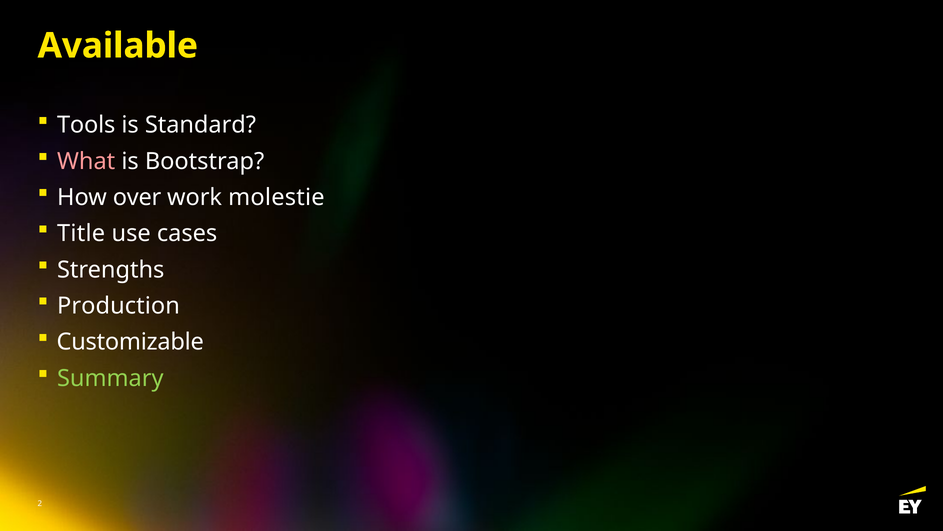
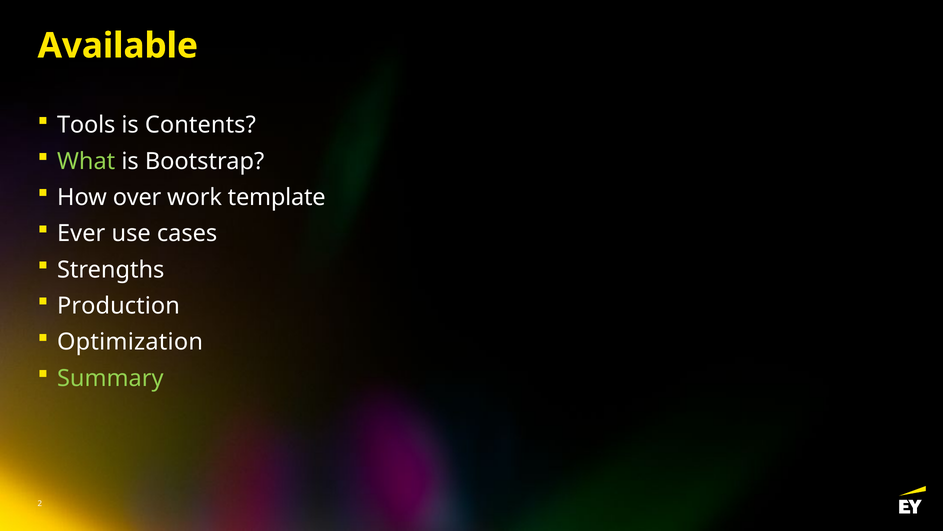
Standard: Standard -> Contents
What colour: pink -> light green
molestie: molestie -> template
Title: Title -> Ever
Customizable: Customizable -> Optimization
